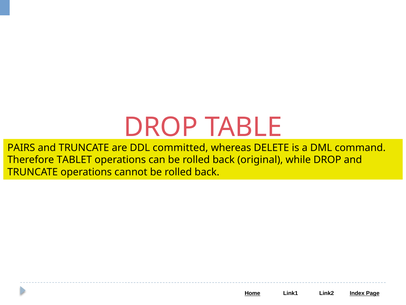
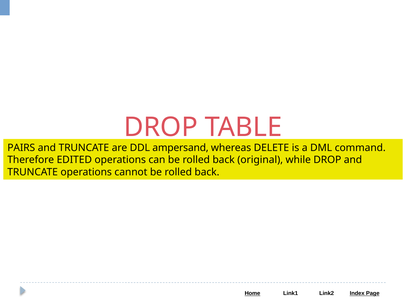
committed: committed -> ampersand
TABLET: TABLET -> EDITED
